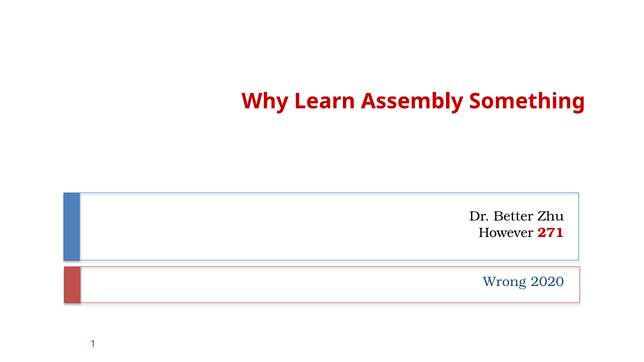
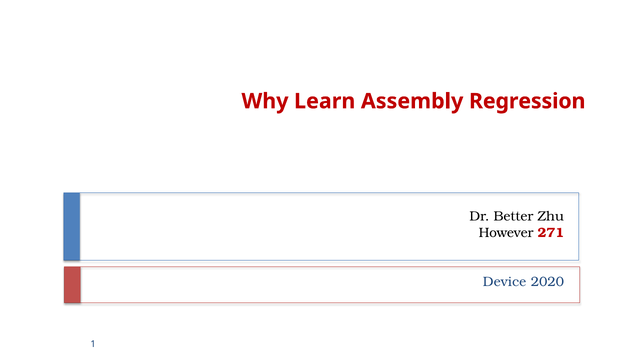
Something: Something -> Regression
Wrong: Wrong -> Device
